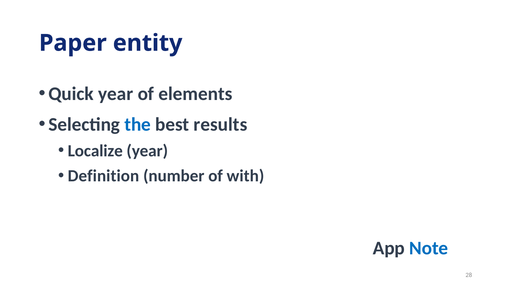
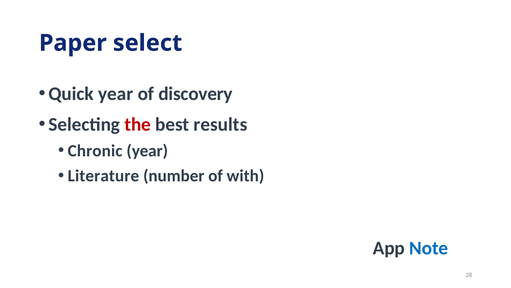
entity: entity -> select
elements: elements -> discovery
the colour: blue -> red
Localize: Localize -> Chronic
Definition: Definition -> Literature
